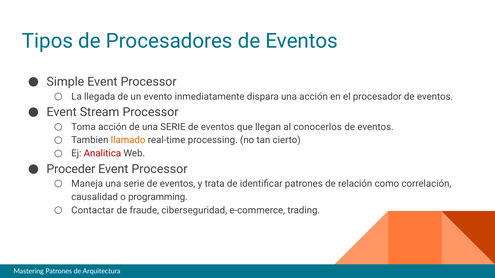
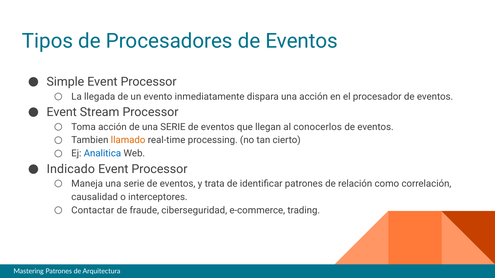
Analitica colour: red -> blue
Proceder: Proceder -> Indicado
programming: programming -> interceptores
